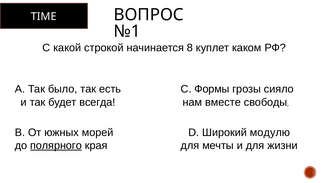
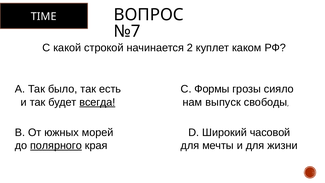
№1: №1 -> №7
8: 8 -> 2
всегда underline: none -> present
вместе: вместе -> выпуск
модулю: модулю -> часовой
